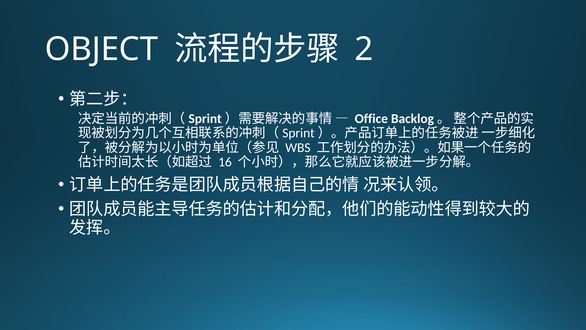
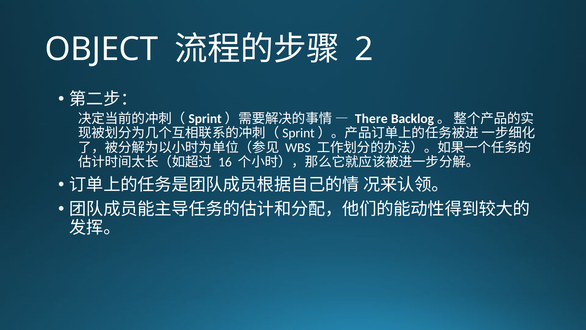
Office: Office -> There
